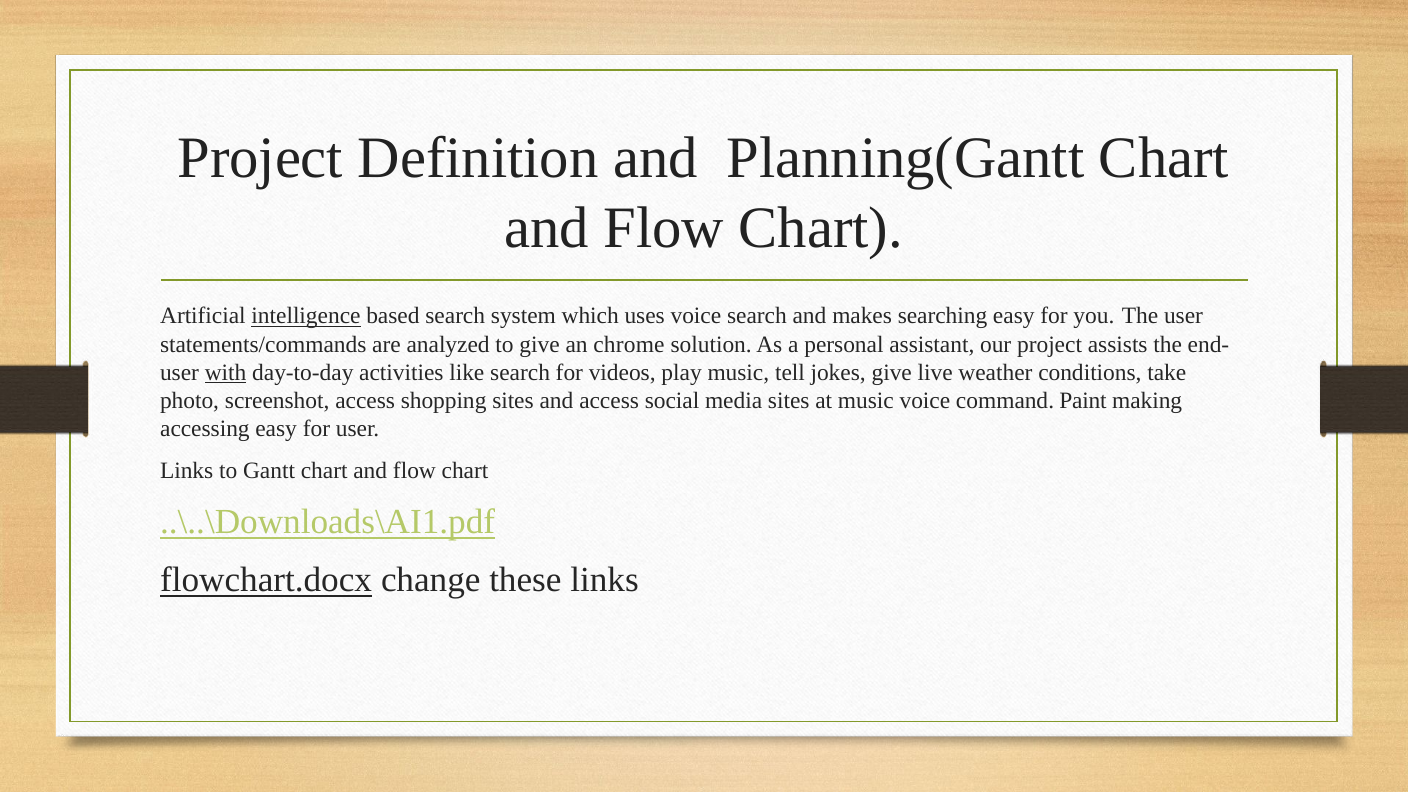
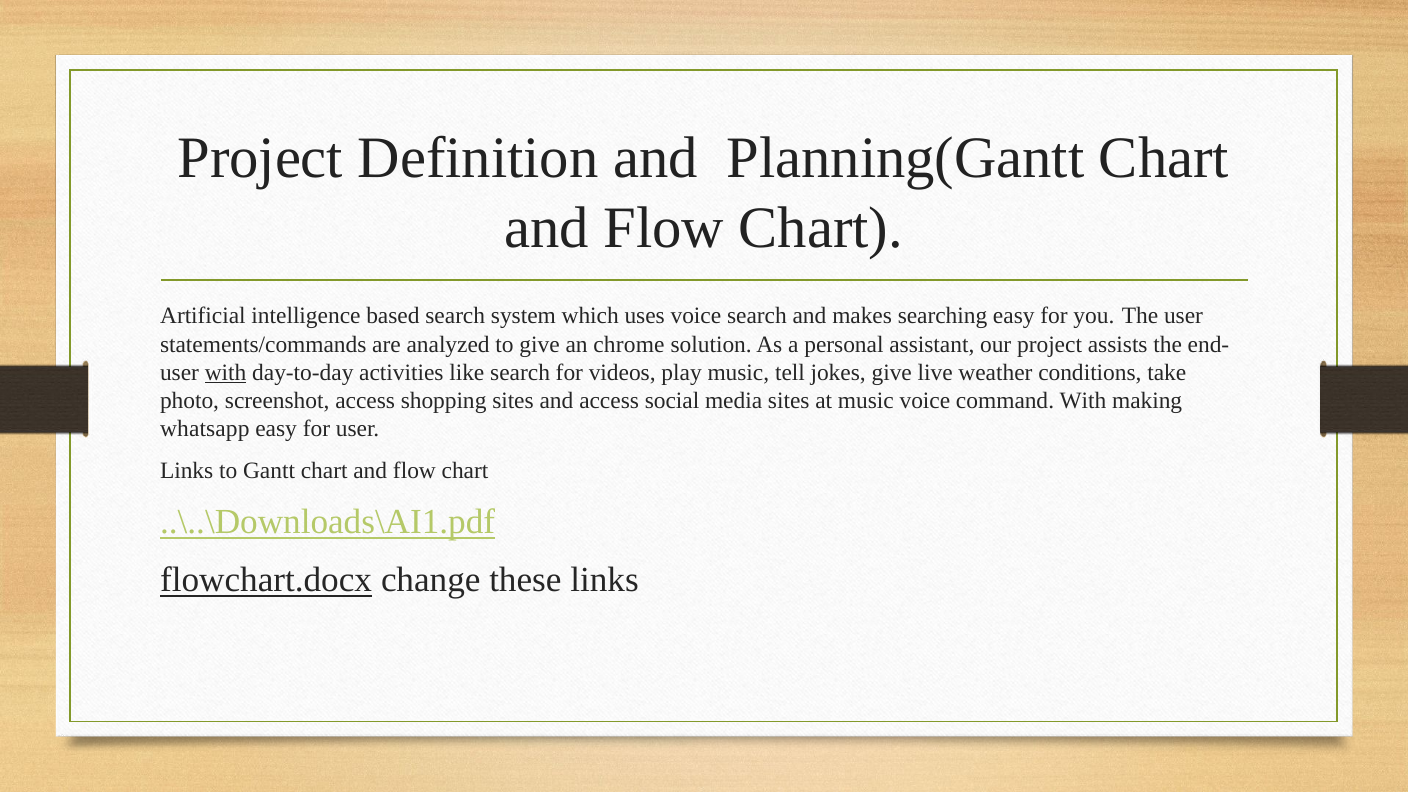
intelligence underline: present -> none
command Paint: Paint -> With
accessing: accessing -> whatsapp
